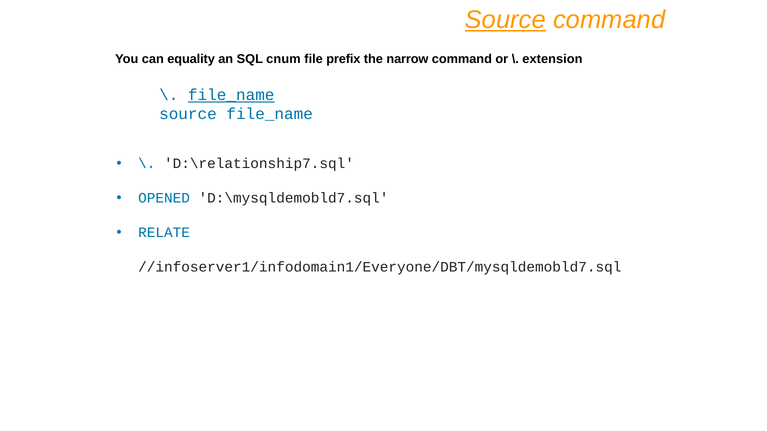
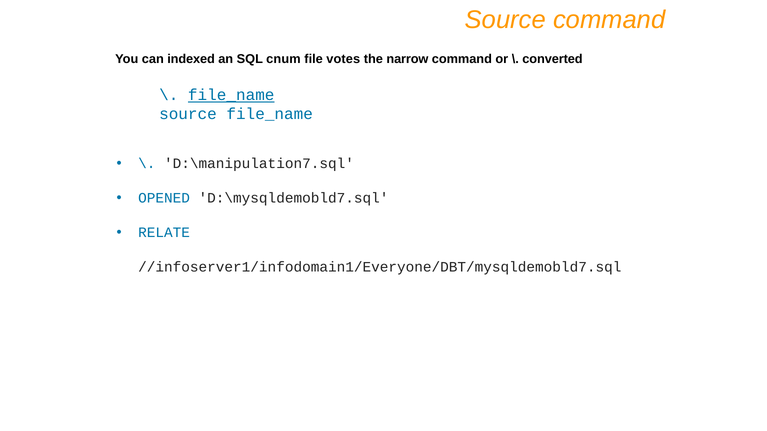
Source at (505, 20) underline: present -> none
equality: equality -> indexed
prefix: prefix -> votes
extension: extension -> converted
D:\relationship7.sql: D:\relationship7.sql -> D:\manipulation7.sql
